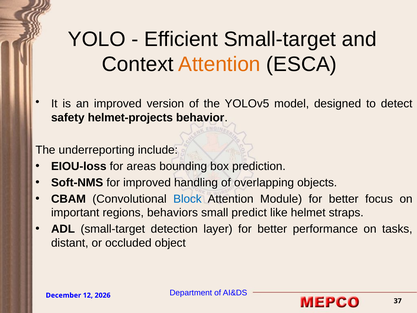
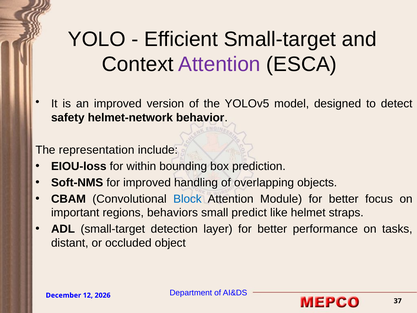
Attention at (219, 64) colour: orange -> purple
helmet-projects: helmet-projects -> helmet-network
underreporting: underreporting -> representation
areas: areas -> within
